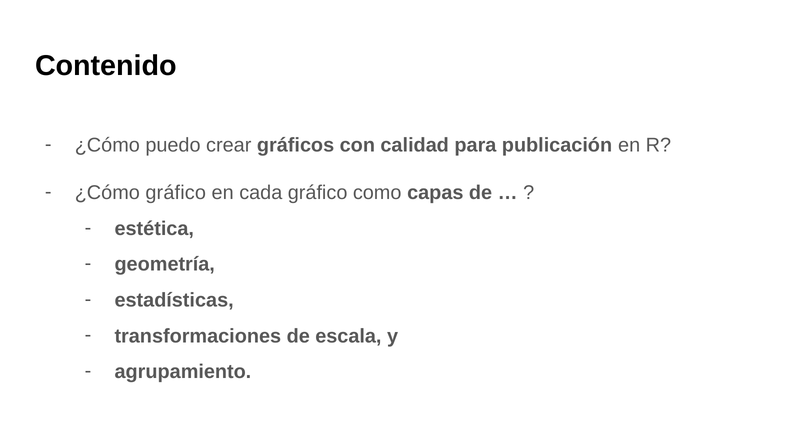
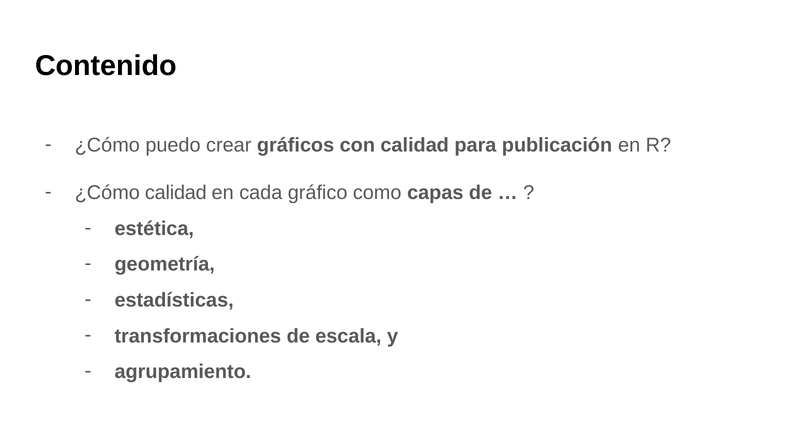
¿Cómo gráfico: gráfico -> calidad
